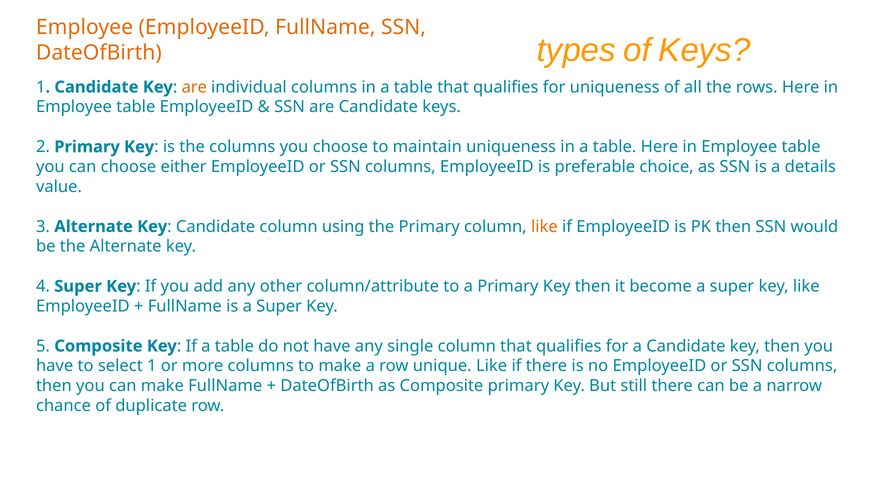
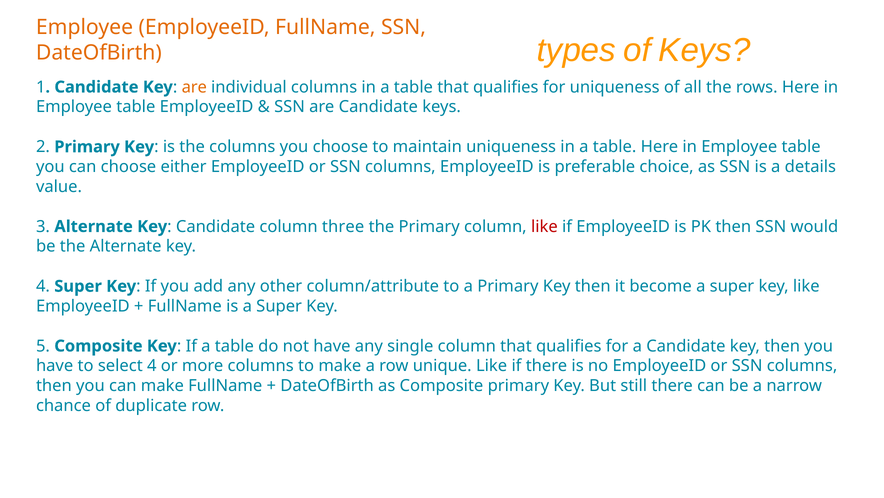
using: using -> three
like at (544, 226) colour: orange -> red
select 1: 1 -> 4
